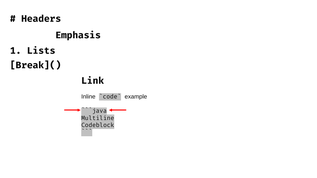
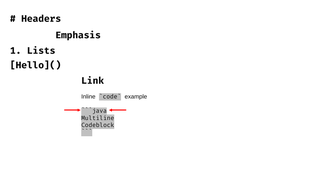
Break](: Break]( -> Hello](
